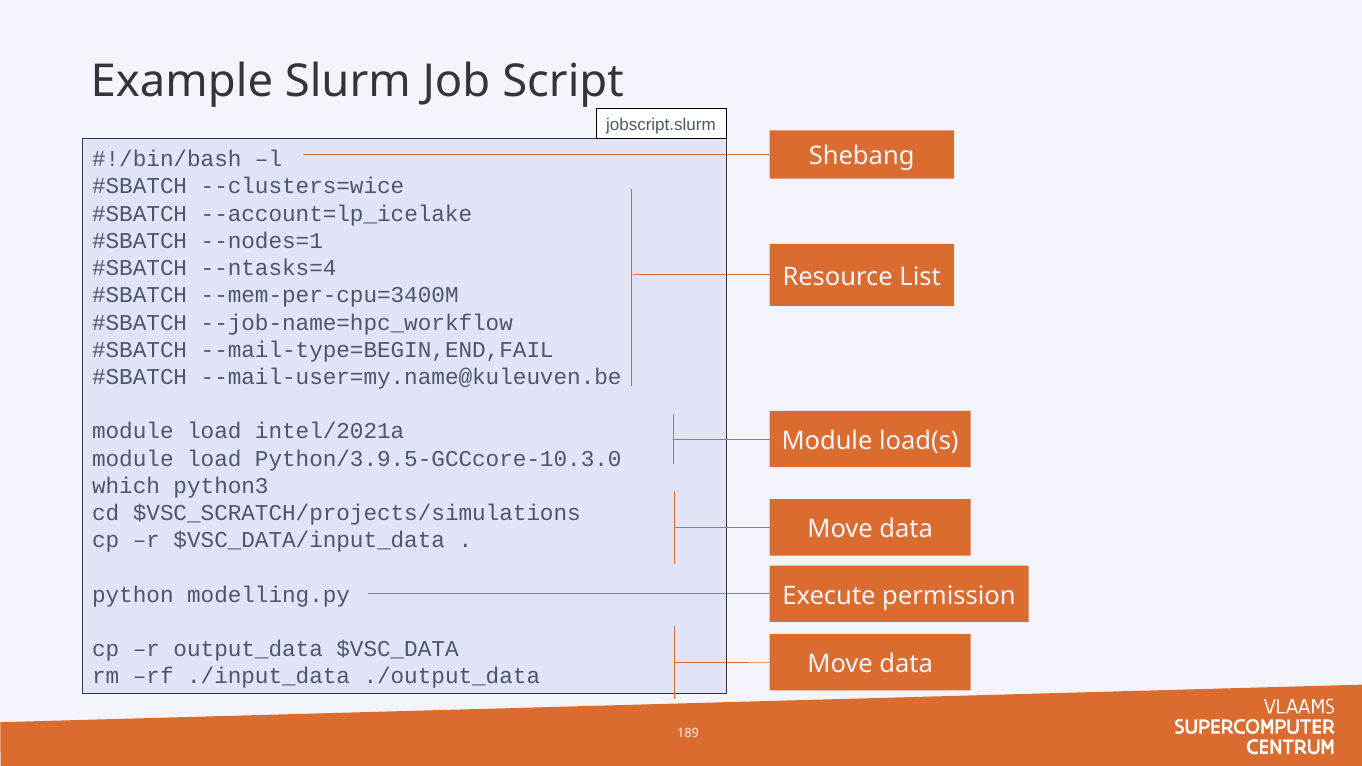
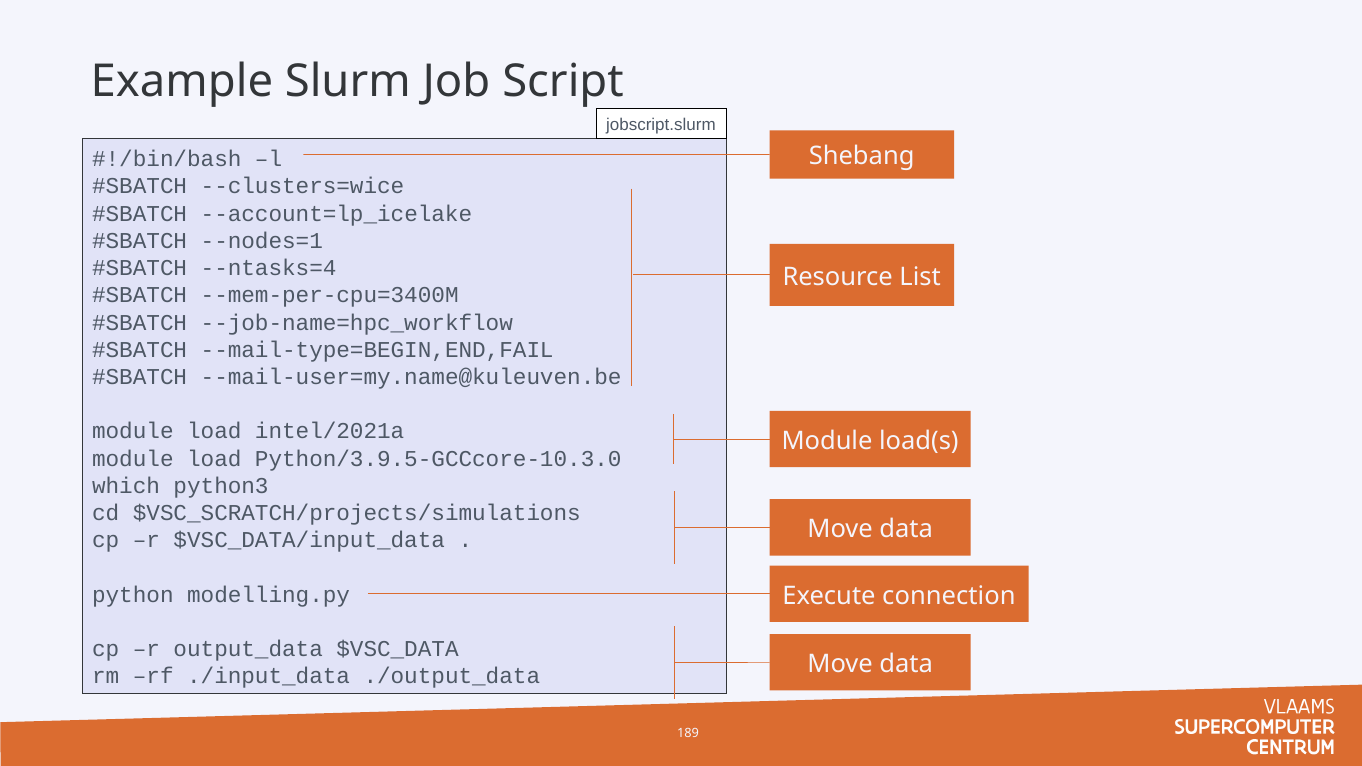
permission: permission -> connection
